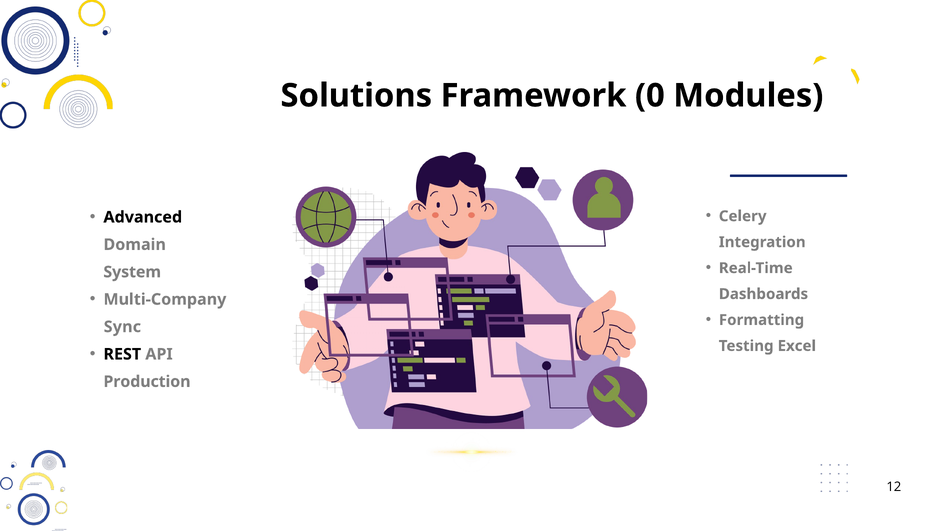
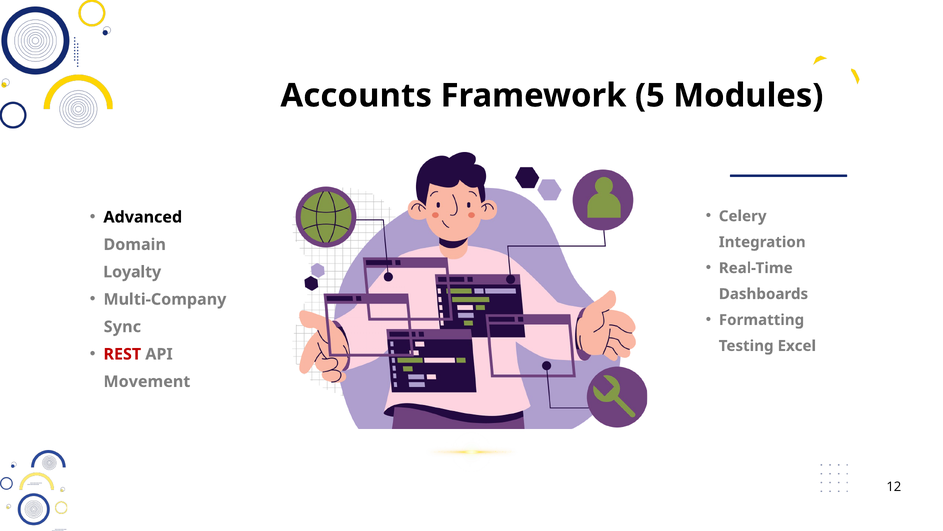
Solutions: Solutions -> Accounts
0: 0 -> 5
System: System -> Loyalty
REST colour: black -> red
Production: Production -> Movement
